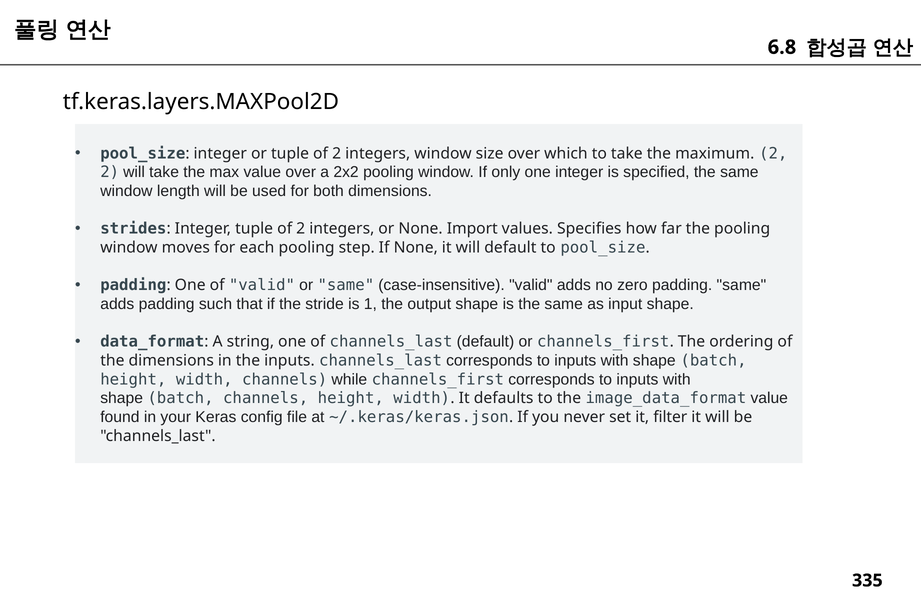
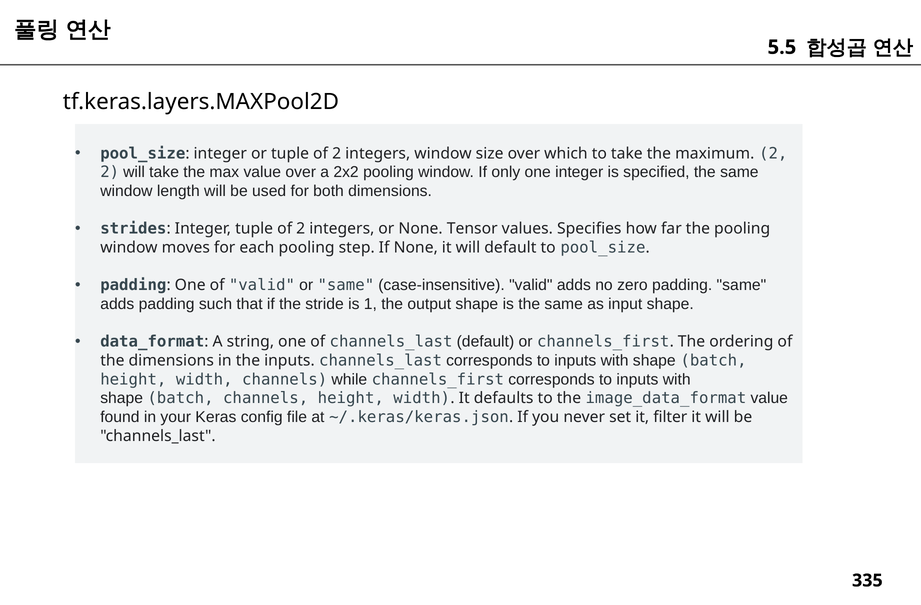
6.8: 6.8 -> 5.5
Import: Import -> Tensor
